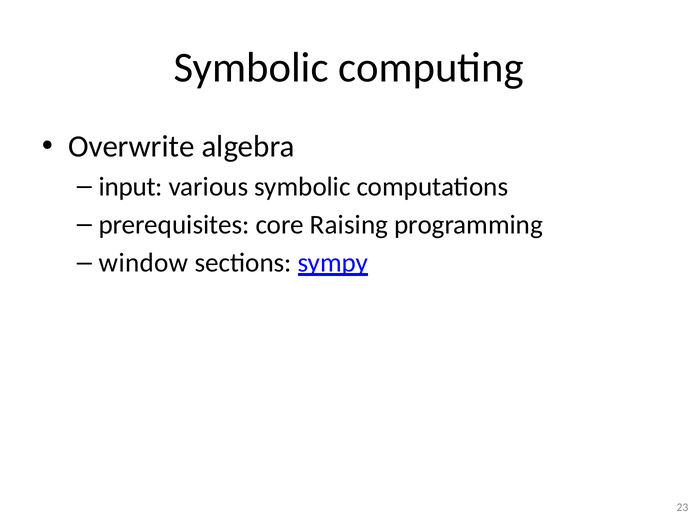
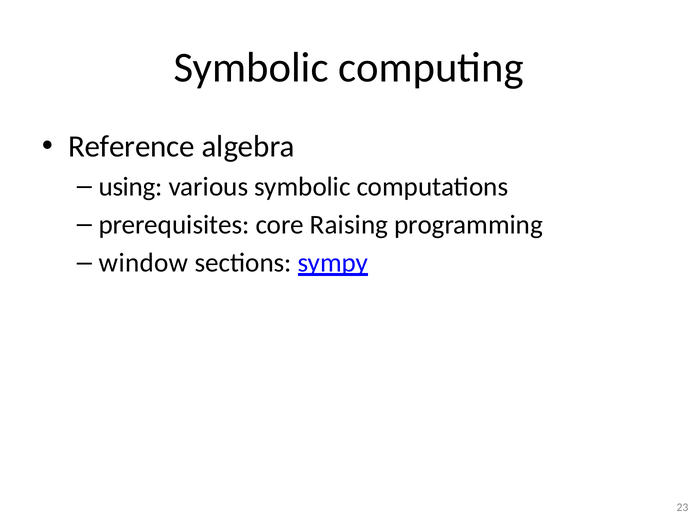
Overwrite: Overwrite -> Reference
input: input -> using
